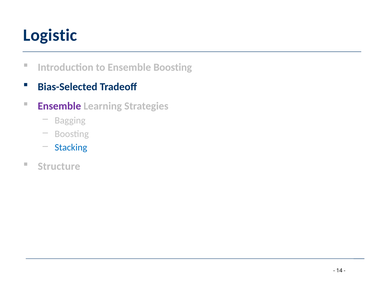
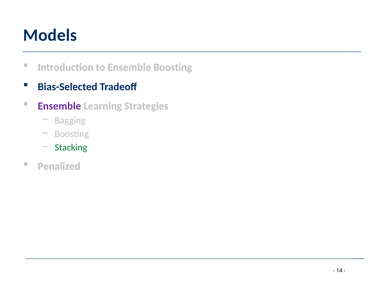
Logistic: Logistic -> Models
Stacking colour: blue -> green
Structure: Structure -> Penalized
